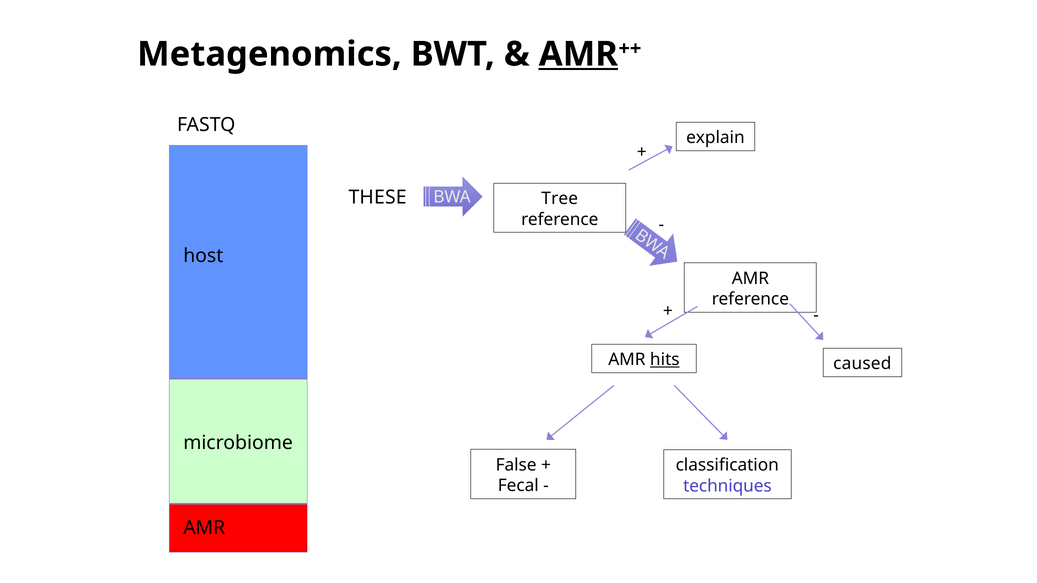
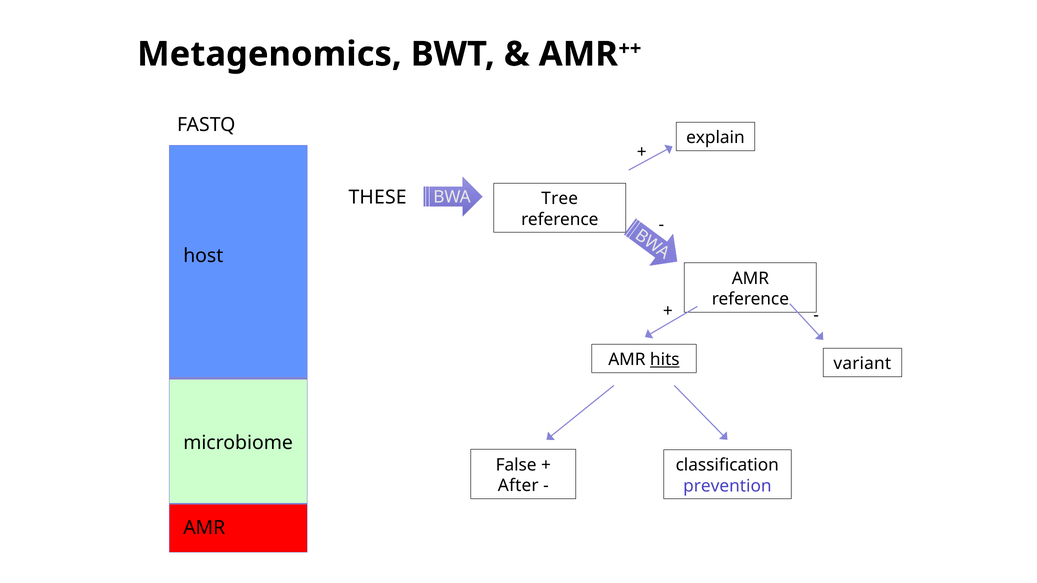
AMR at (578, 54) underline: present -> none
caused: caused -> variant
Fecal: Fecal -> After
techniques: techniques -> prevention
